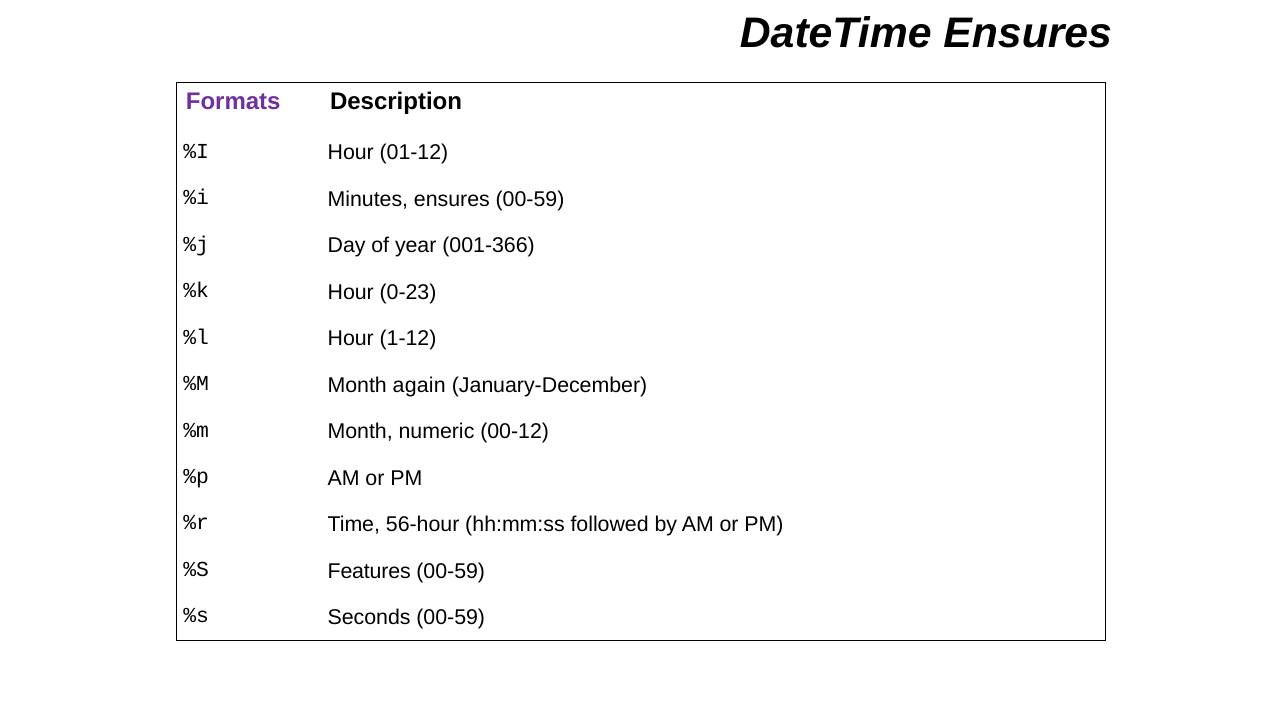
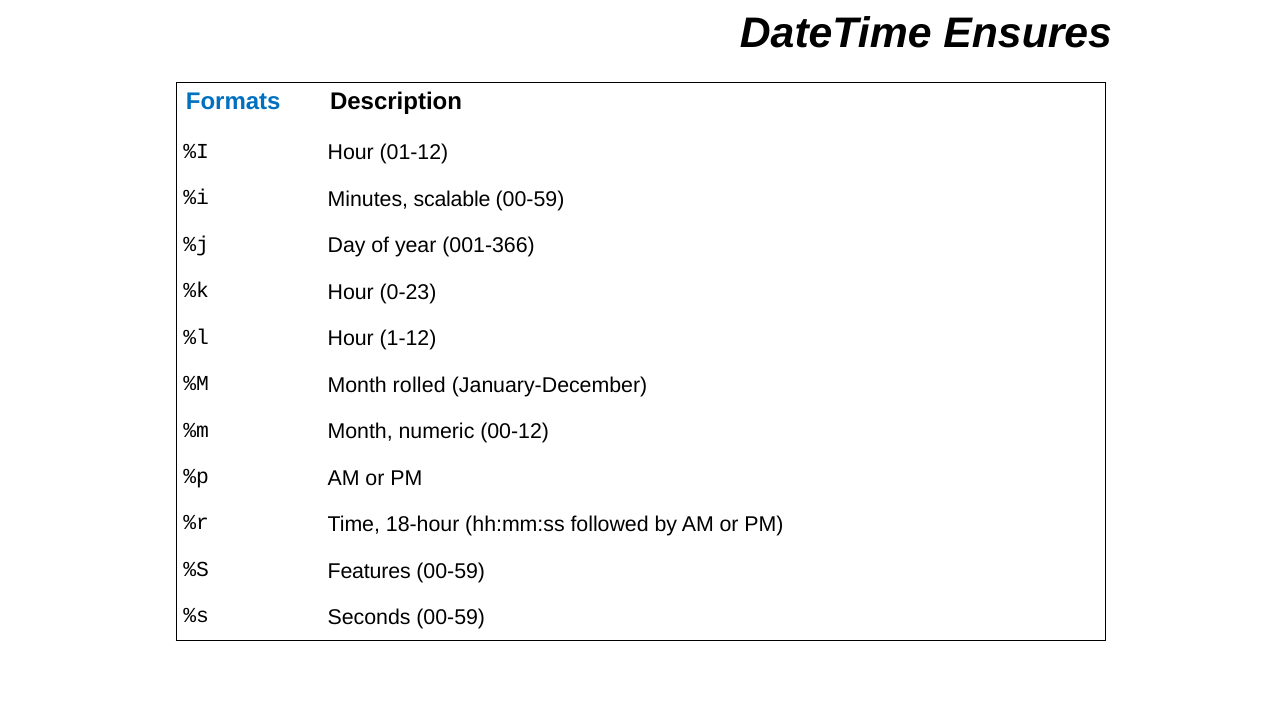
Formats colour: purple -> blue
Minutes ensures: ensures -> scalable
again: again -> rolled
56-hour: 56-hour -> 18-hour
